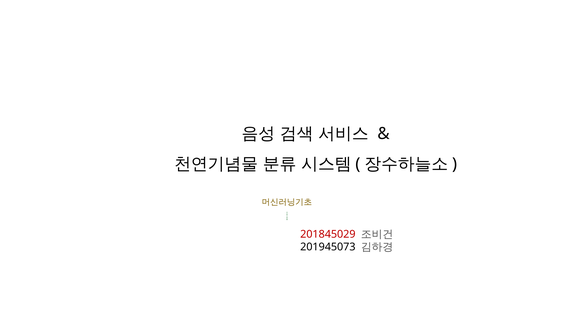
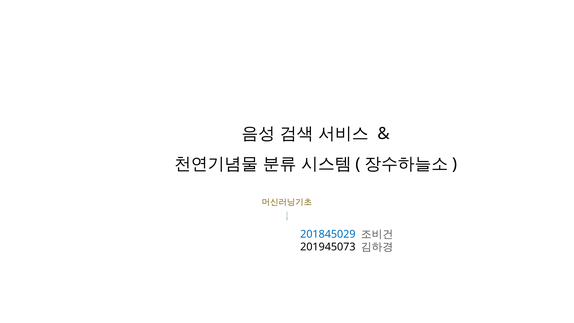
201845029 colour: red -> blue
